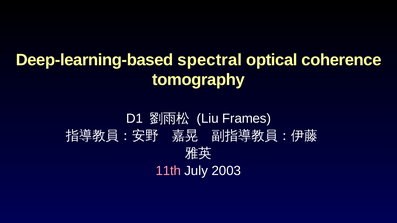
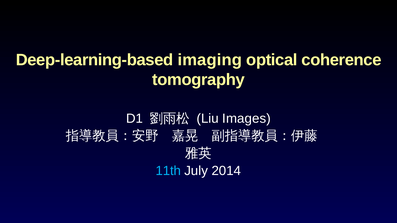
spectral: spectral -> imaging
Frames: Frames -> Images
11th colour: pink -> light blue
2003: 2003 -> 2014
